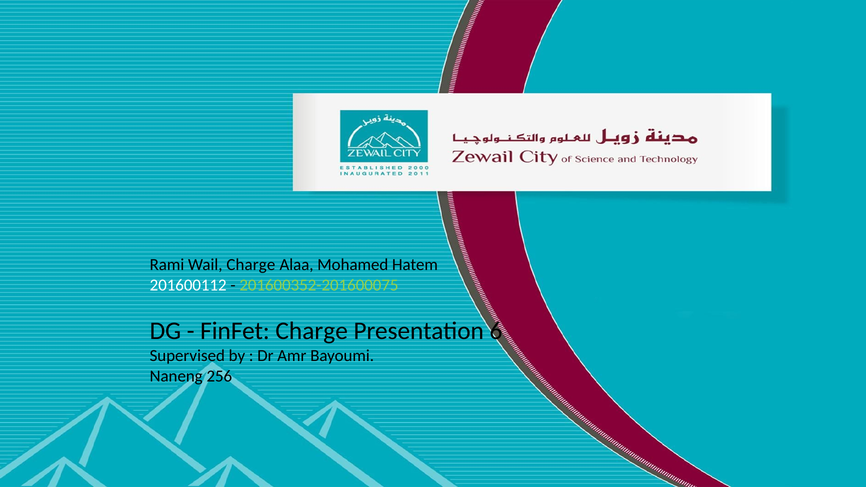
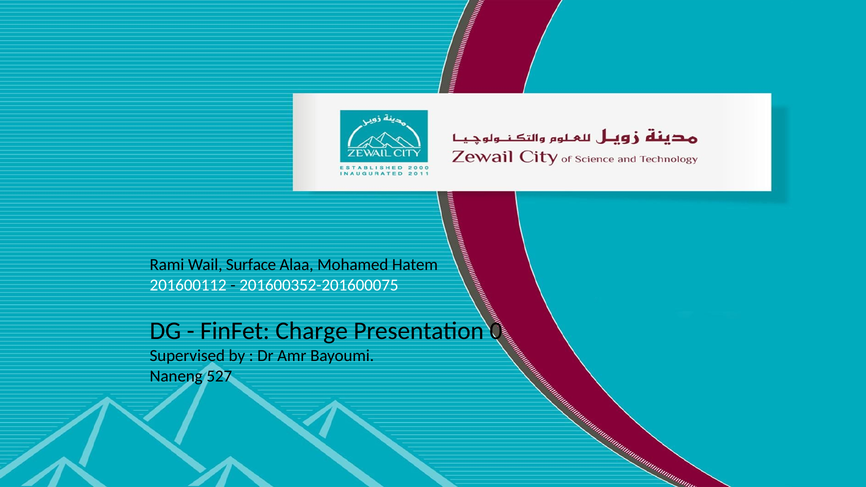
Wail Charge: Charge -> Surface
201600352-201600075 colour: light green -> white
6: 6 -> 0
256: 256 -> 527
